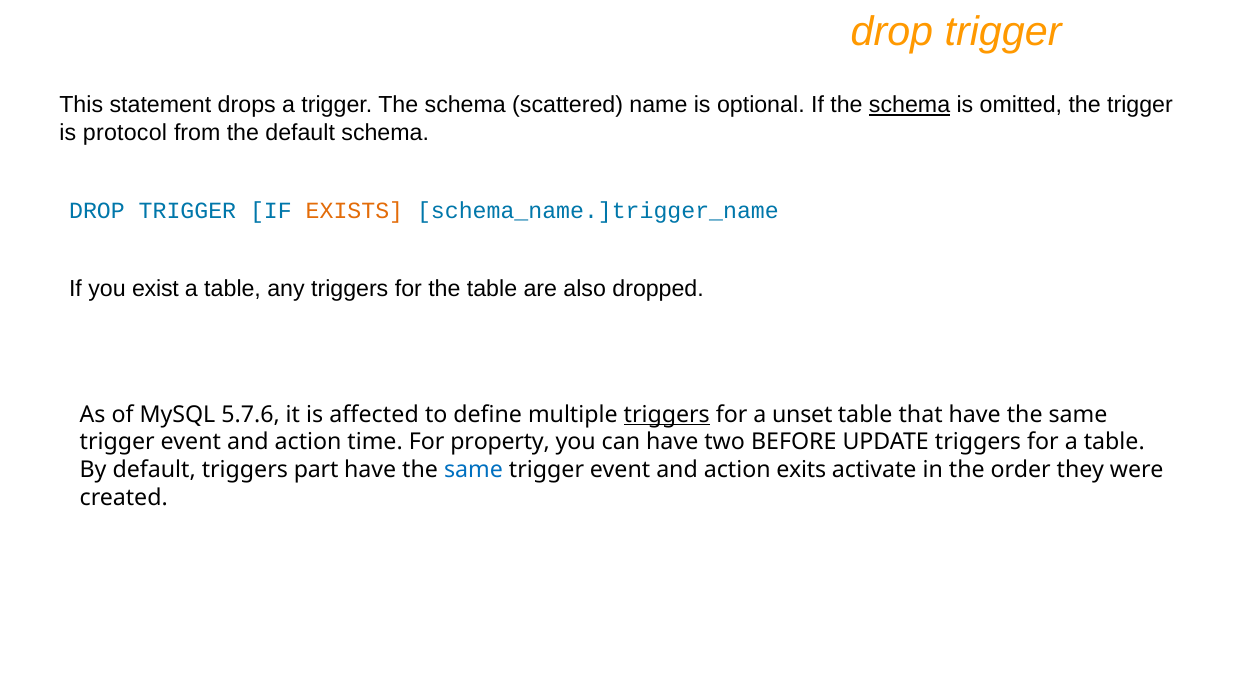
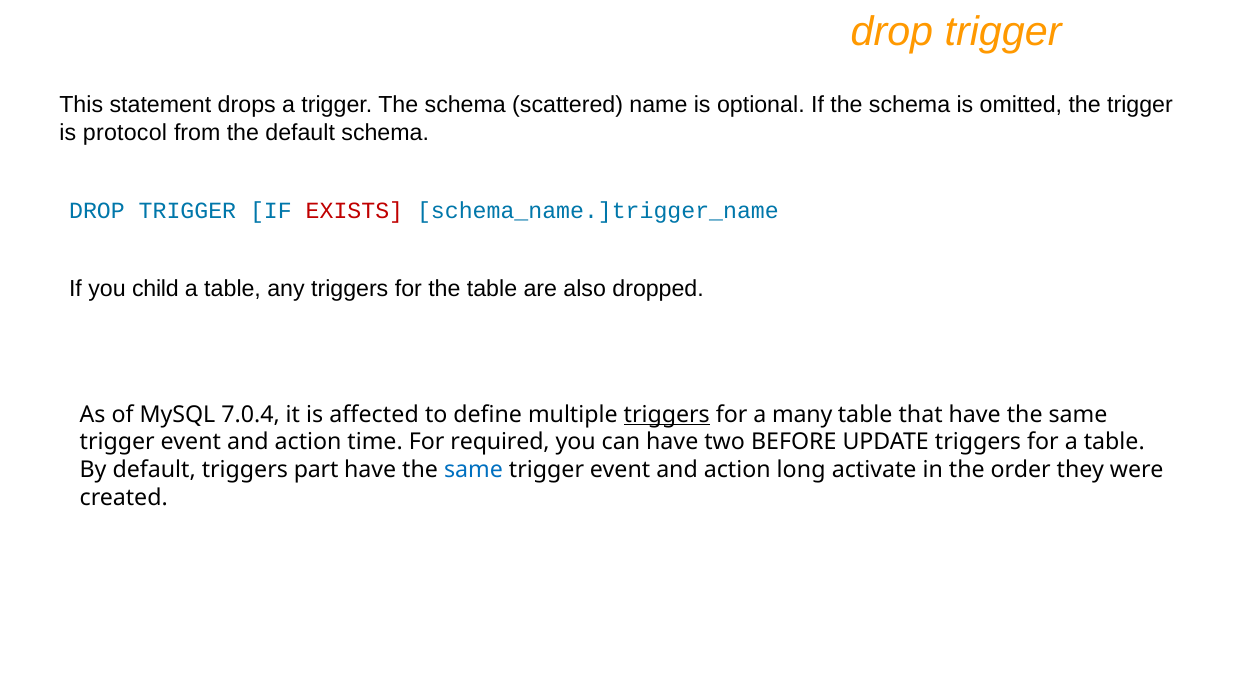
schema at (910, 105) underline: present -> none
EXISTS colour: orange -> red
exist: exist -> child
5.7.6: 5.7.6 -> 7.0.4
unset: unset -> many
property: property -> required
exits: exits -> long
